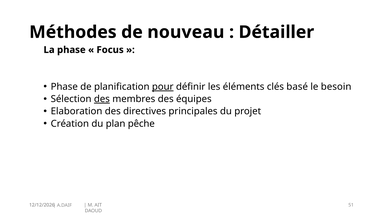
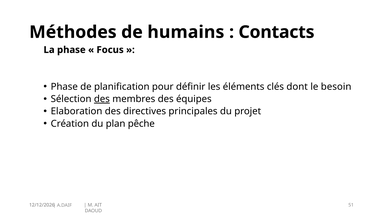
nouveau: nouveau -> humains
Détailler: Détailler -> Contacts
pour underline: present -> none
basé: basé -> dont
